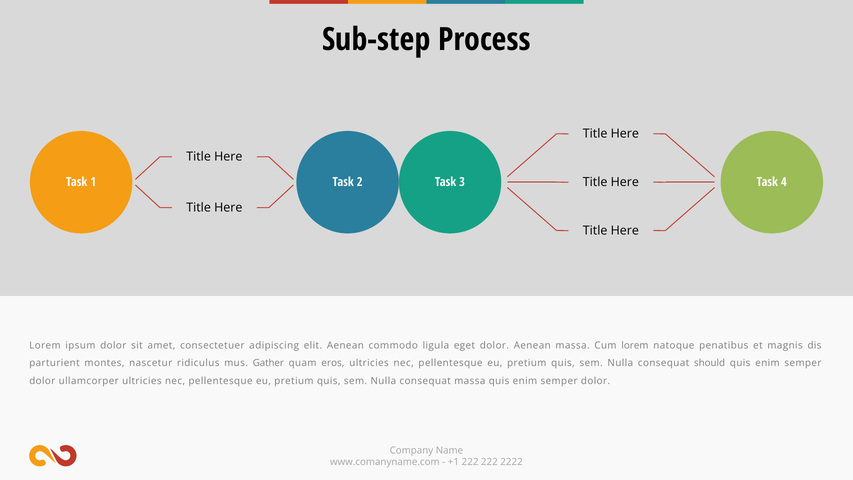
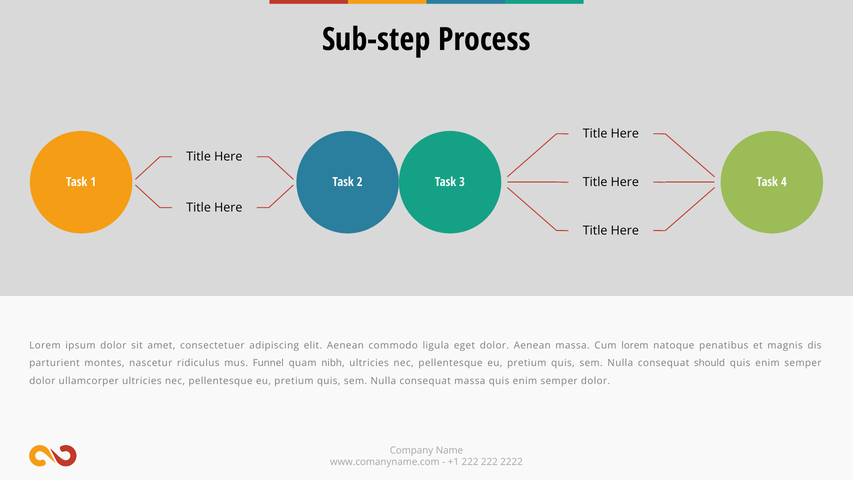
Gather: Gather -> Funnel
eros: eros -> nibh
